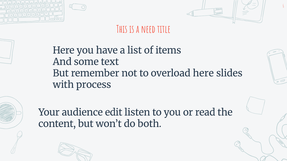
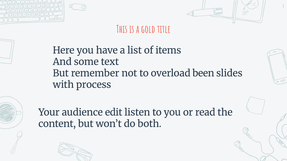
need: need -> gold
overload here: here -> been
